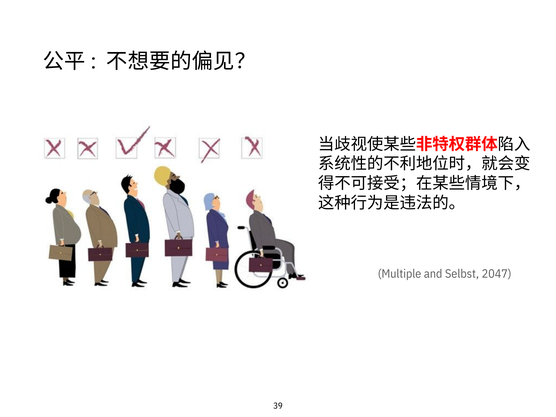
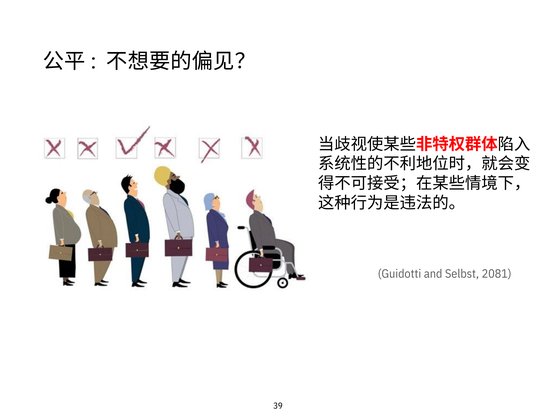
Multiple: Multiple -> Guidotti
2047: 2047 -> 2081
